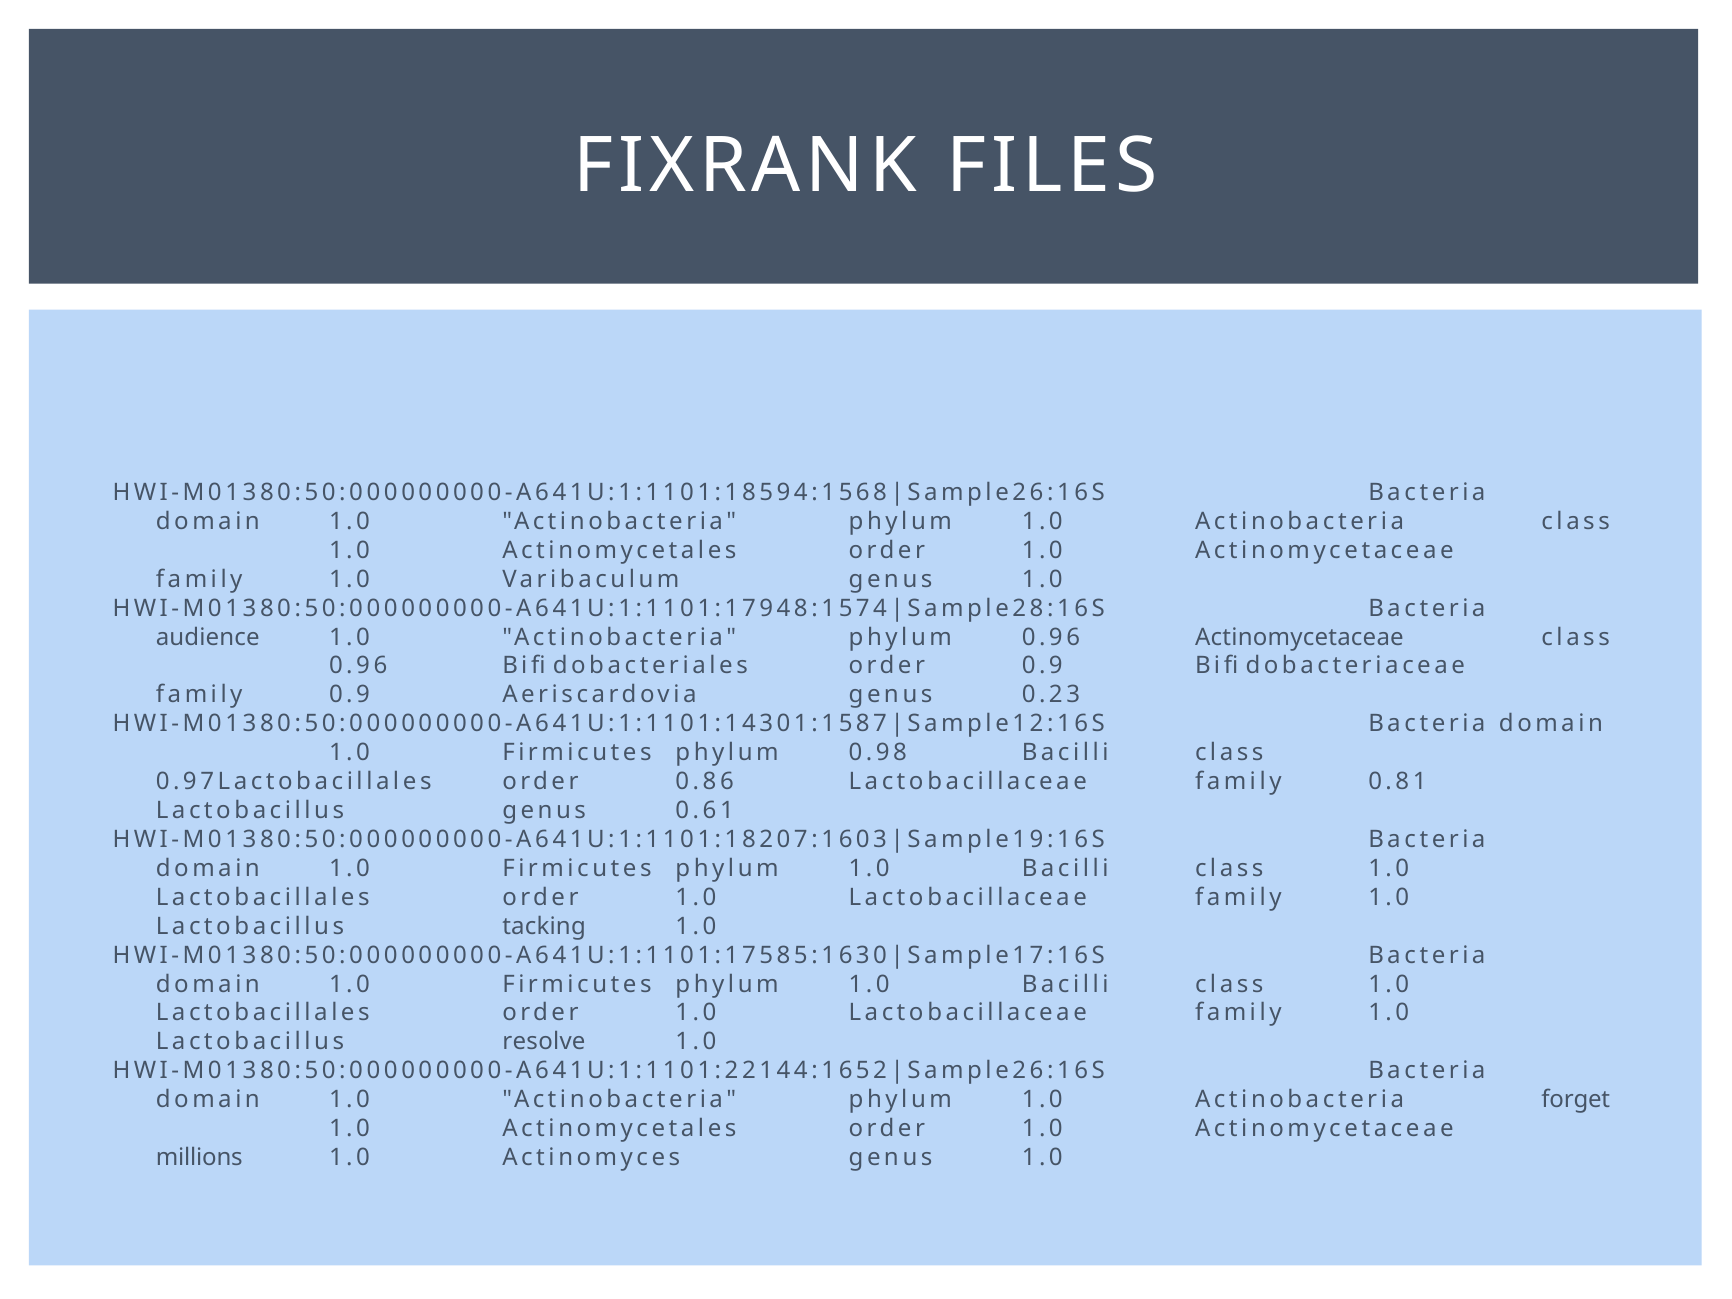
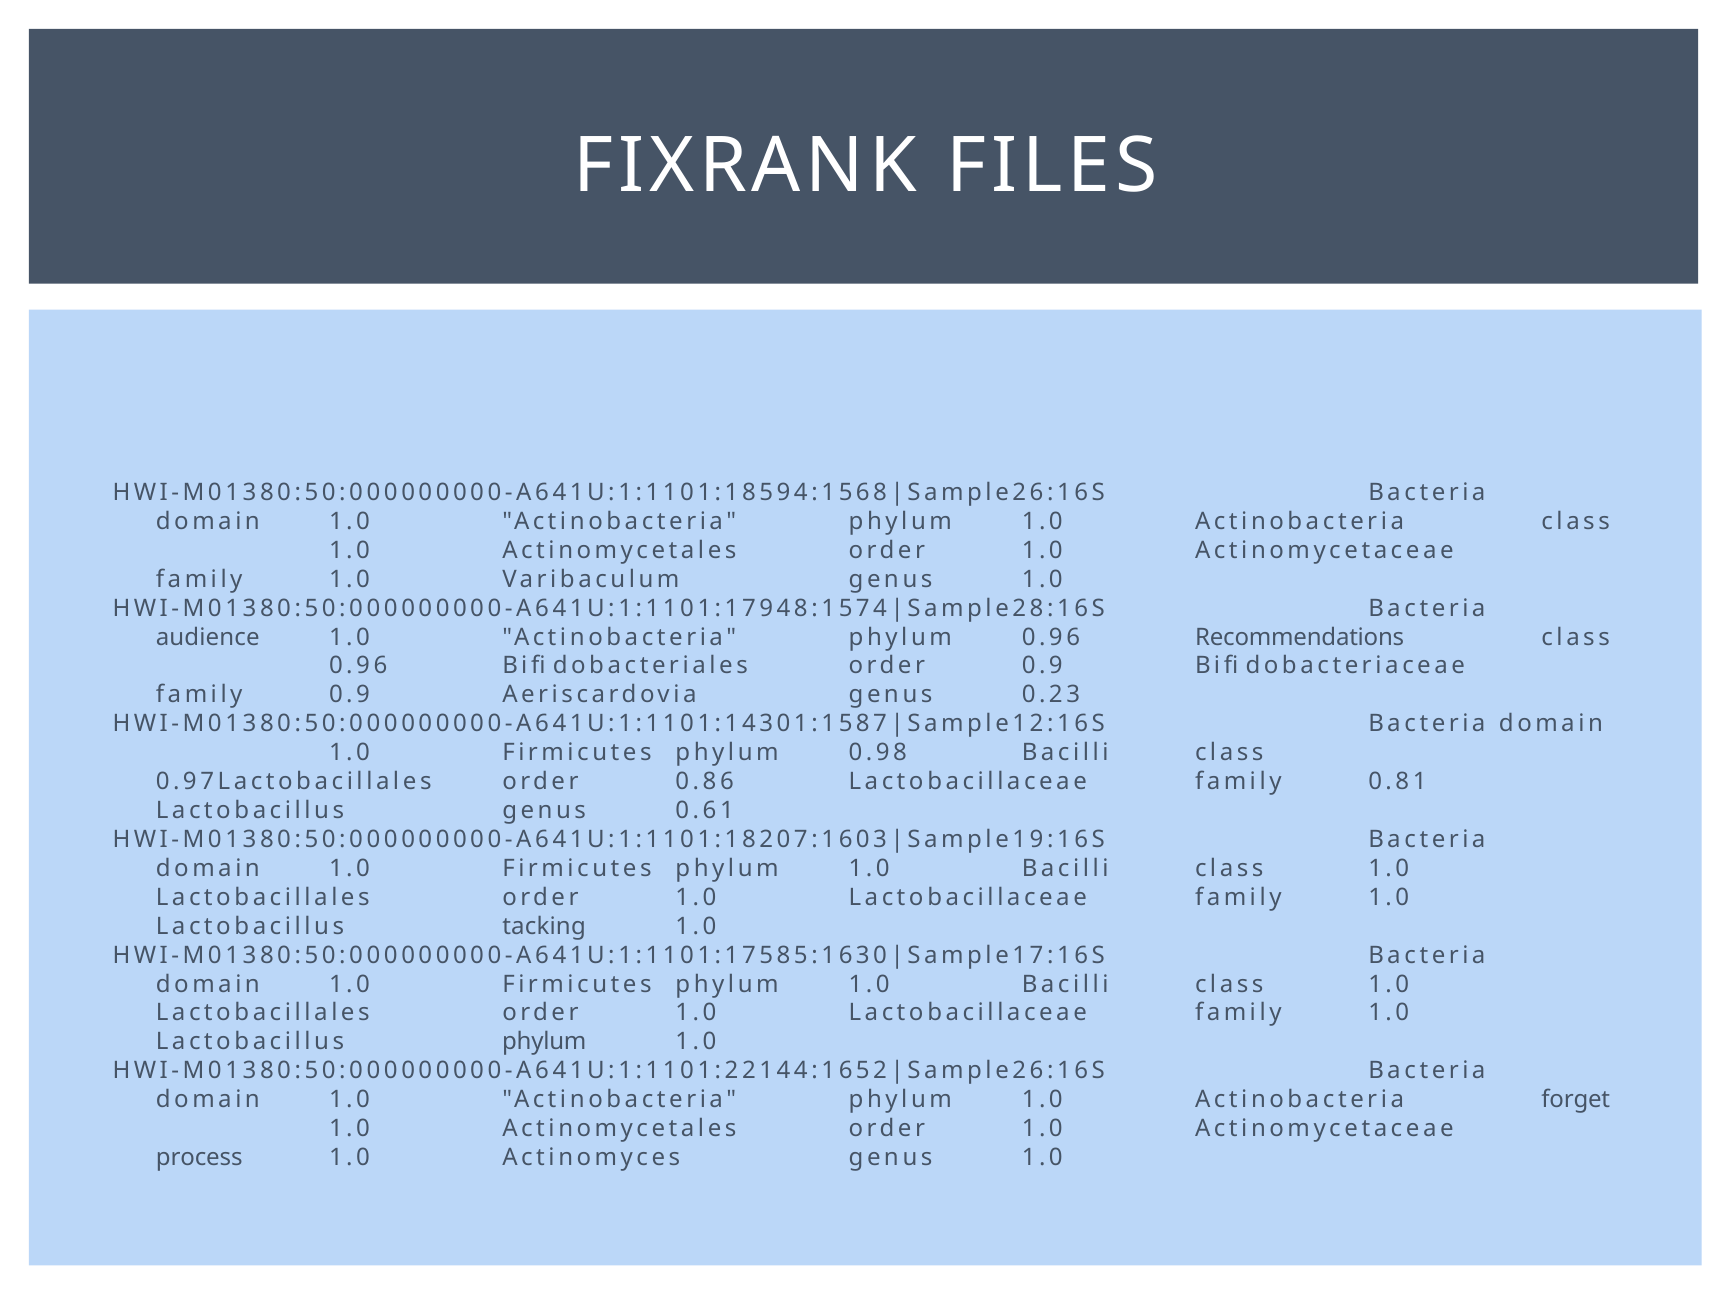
0.96 Actinomycetaceae: Actinomycetaceae -> Recommendations
Lactobacillus resolve: resolve -> phylum
millions: millions -> process
